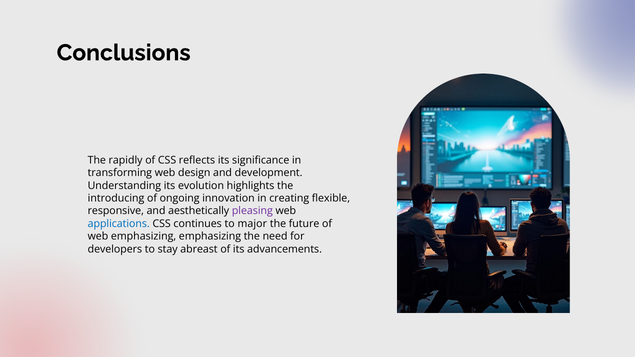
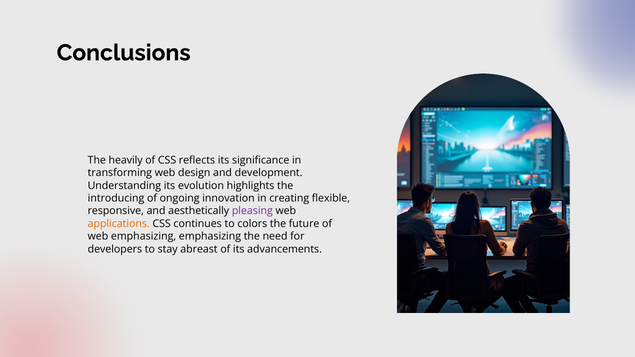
rapidly: rapidly -> heavily
applications colour: blue -> orange
major: major -> colors
